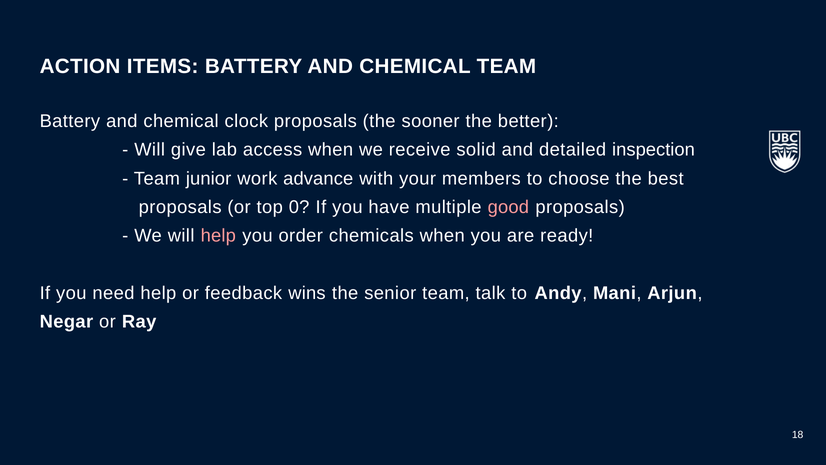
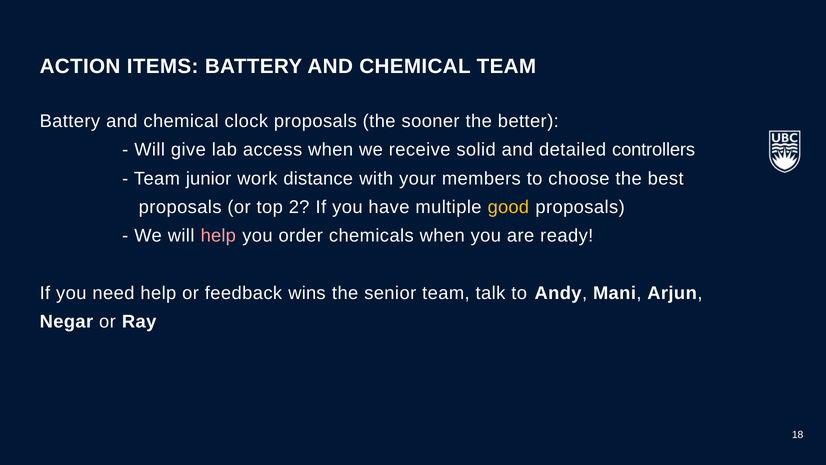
inspection: inspection -> controllers
advance: advance -> distance
0: 0 -> 2
good colour: pink -> yellow
